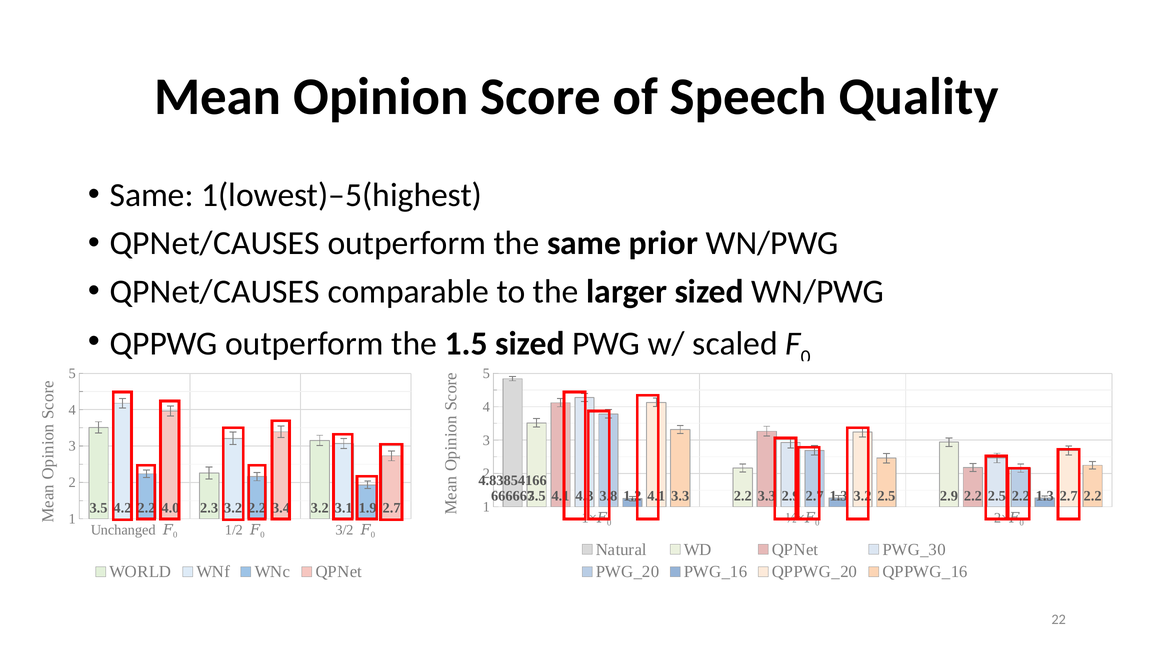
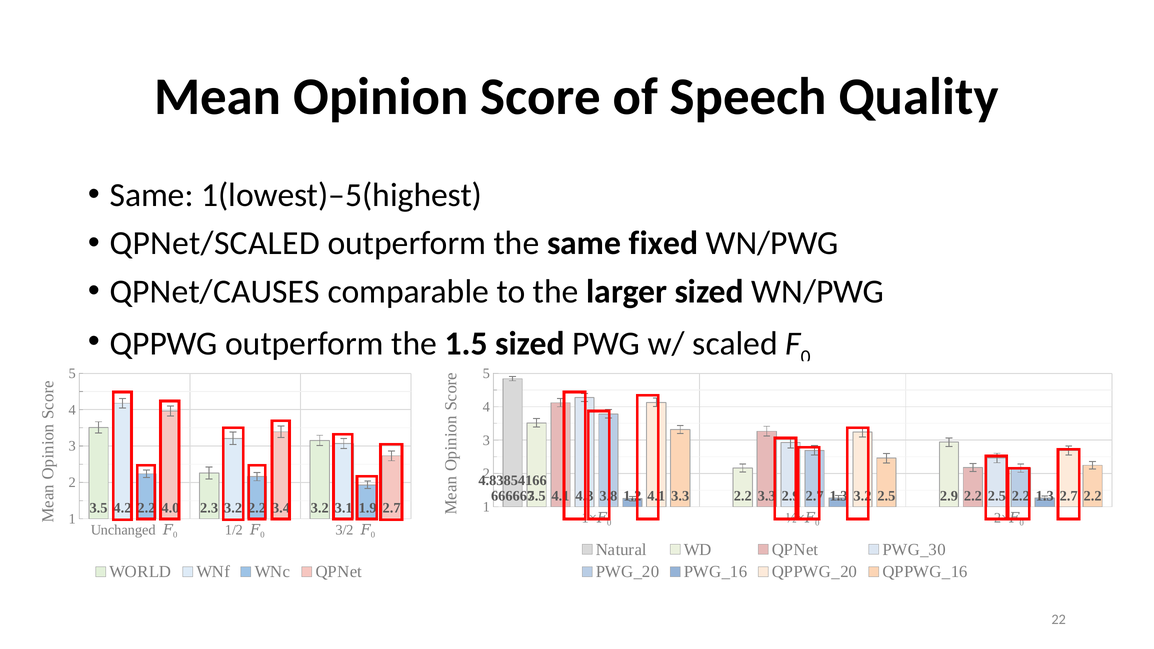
QPNet/CAUSES at (215, 243): QPNet/CAUSES -> QPNet/SCALED
prior: prior -> fixed
